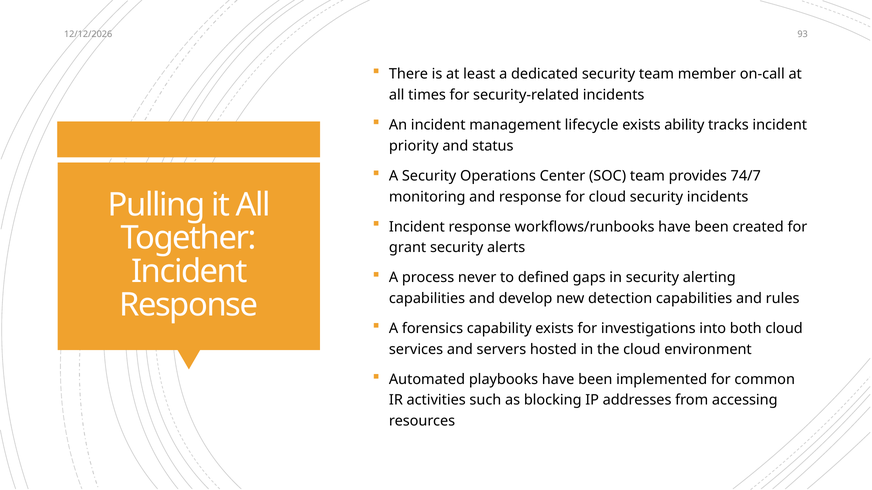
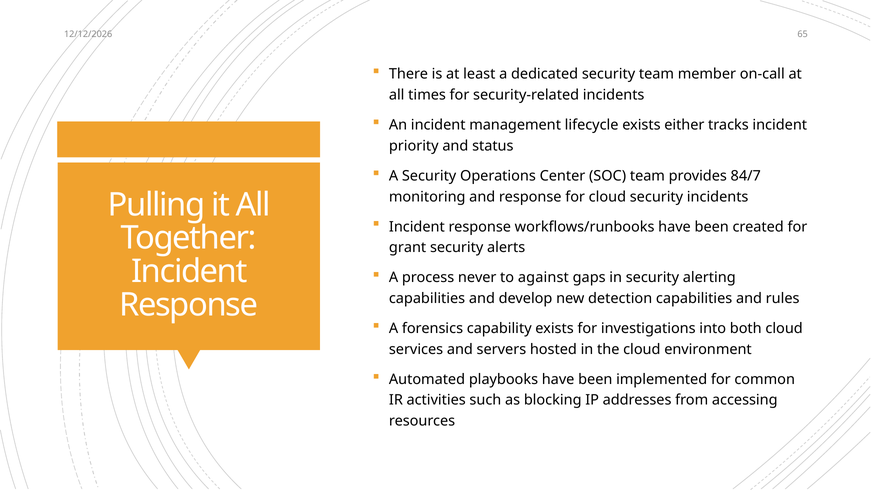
93: 93 -> 65
ability: ability -> either
74/7: 74/7 -> 84/7
defined: defined -> against
